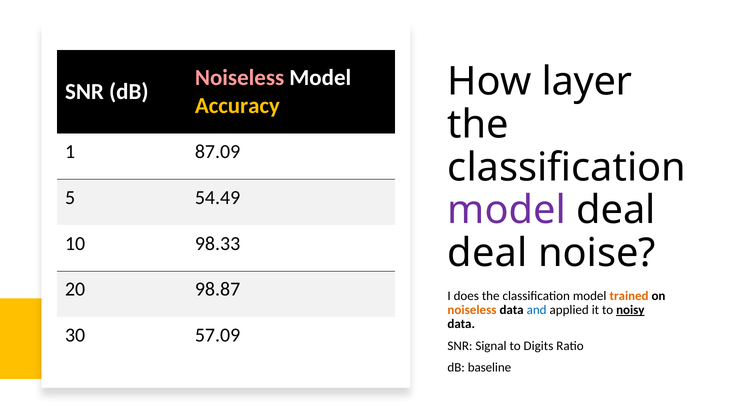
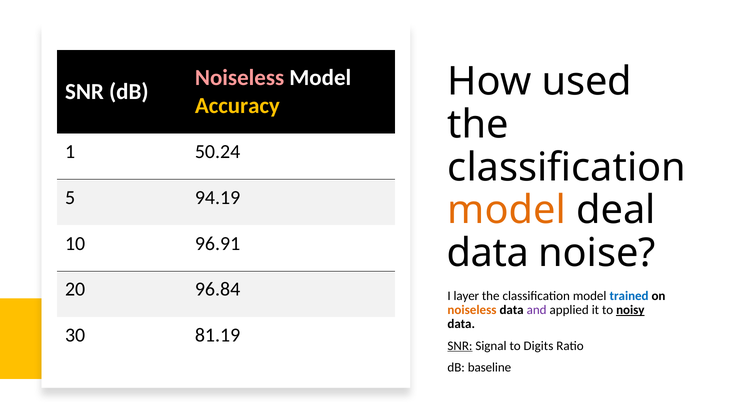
layer: layer -> used
87.09: 87.09 -> 50.24
54.49: 54.49 -> 94.19
model at (507, 211) colour: purple -> orange
98.33: 98.33 -> 96.91
deal at (488, 254): deal -> data
98.87: 98.87 -> 96.84
does: does -> layer
trained colour: orange -> blue
and colour: blue -> purple
57.09: 57.09 -> 81.19
SNR at (460, 346) underline: none -> present
